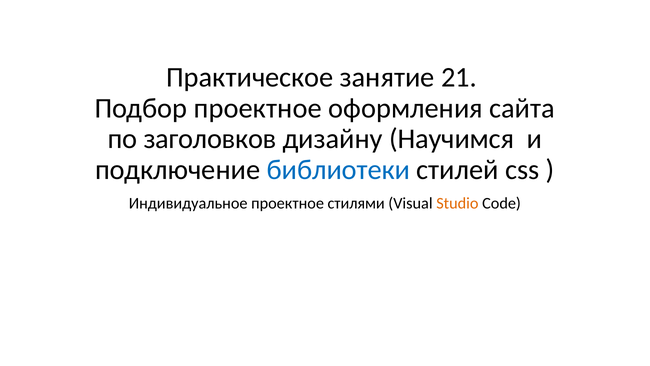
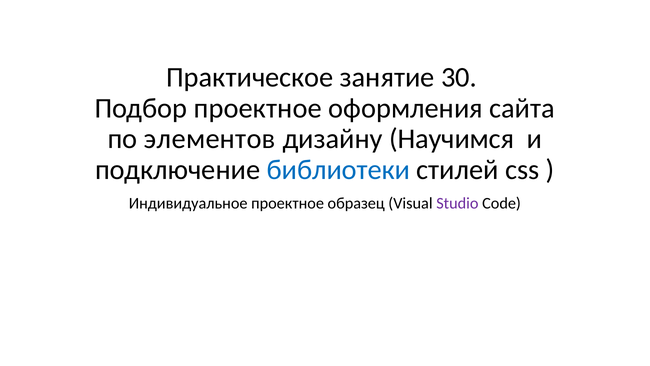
21: 21 -> 30
заголовков: заголовков -> элементов
стилями: стилями -> образец
Studio colour: orange -> purple
